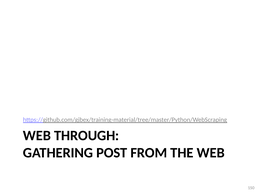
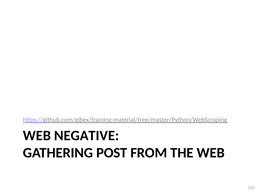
THROUGH: THROUGH -> NEGATIVE
